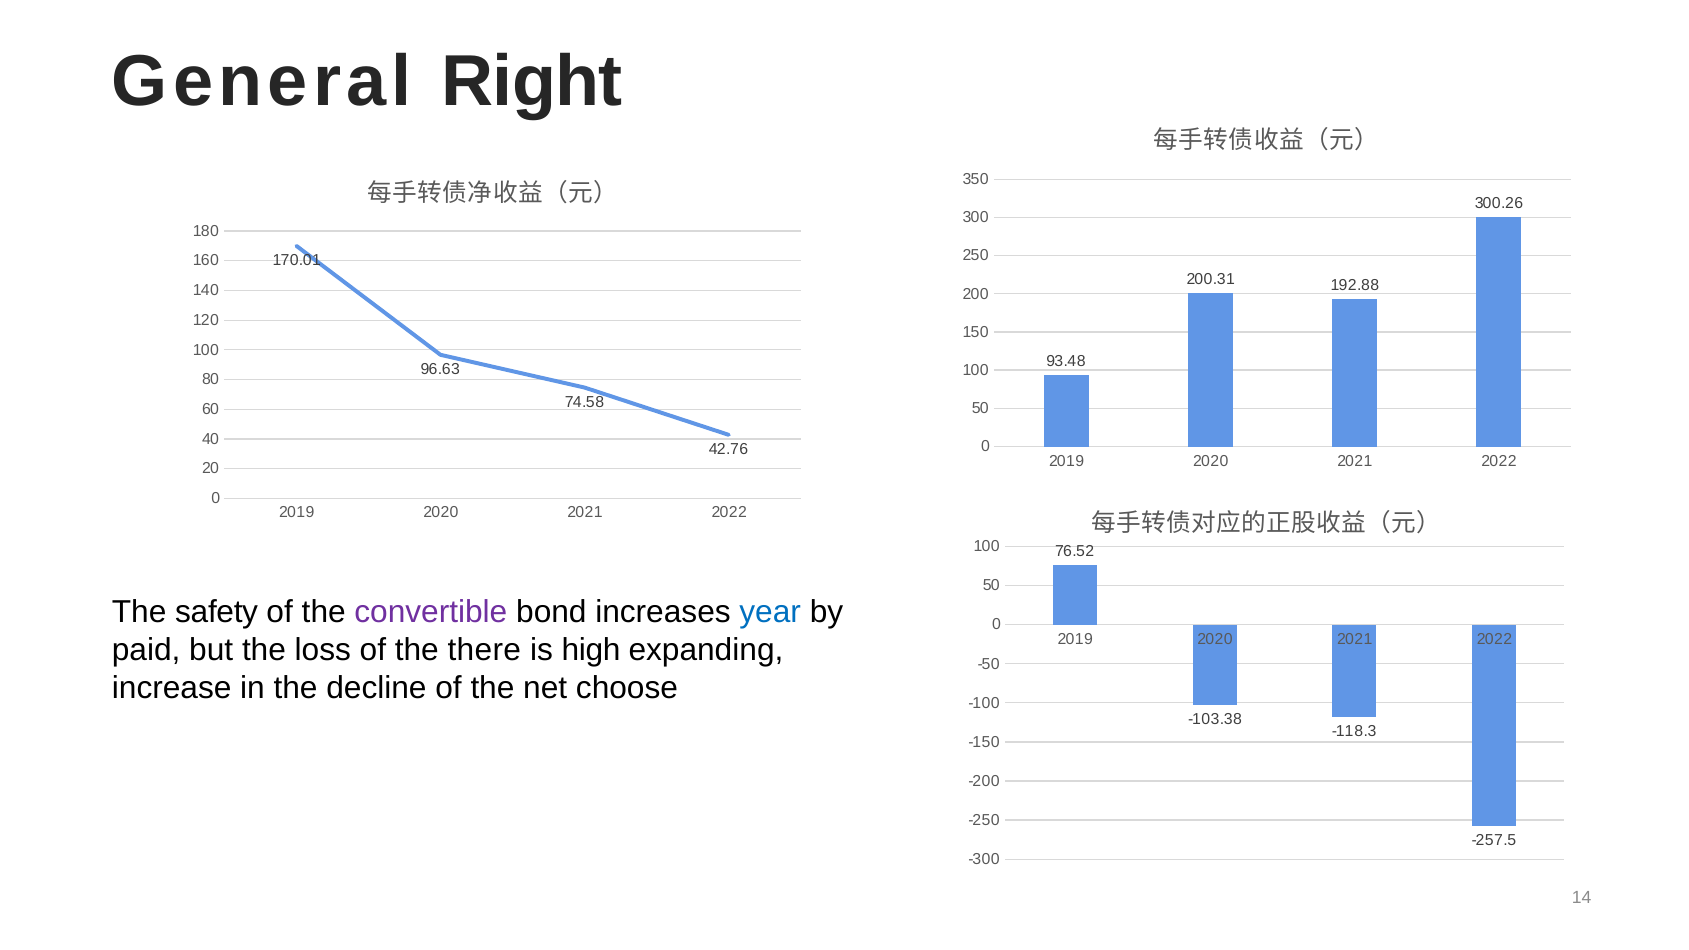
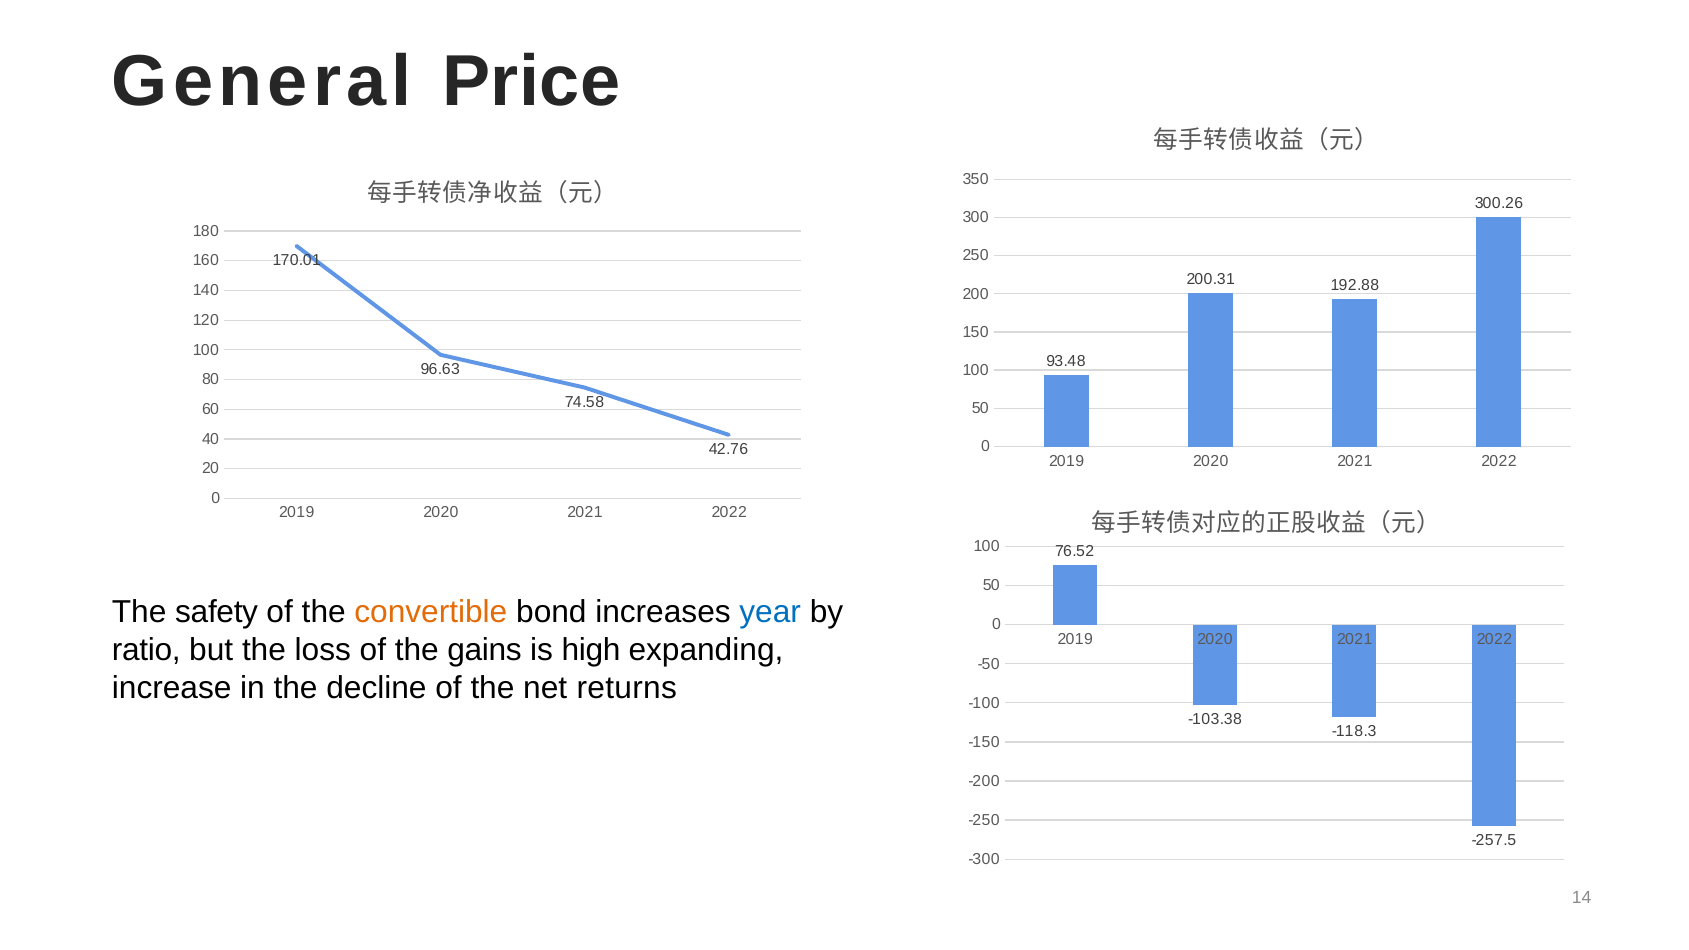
Right: Right -> Price
convertible colour: purple -> orange
paid: paid -> ratio
there: there -> gains
choose: choose -> returns
